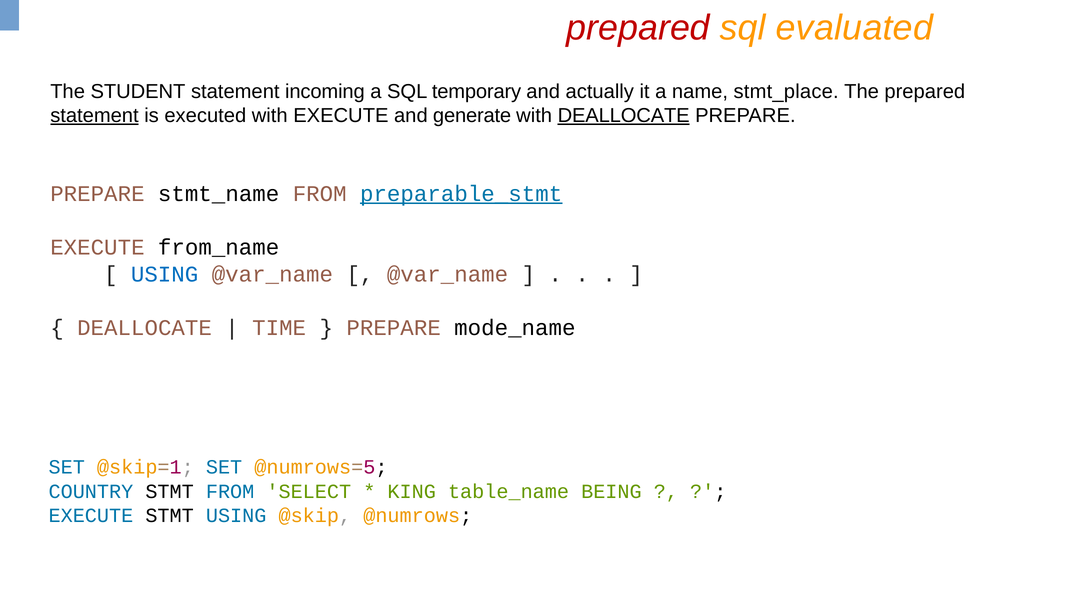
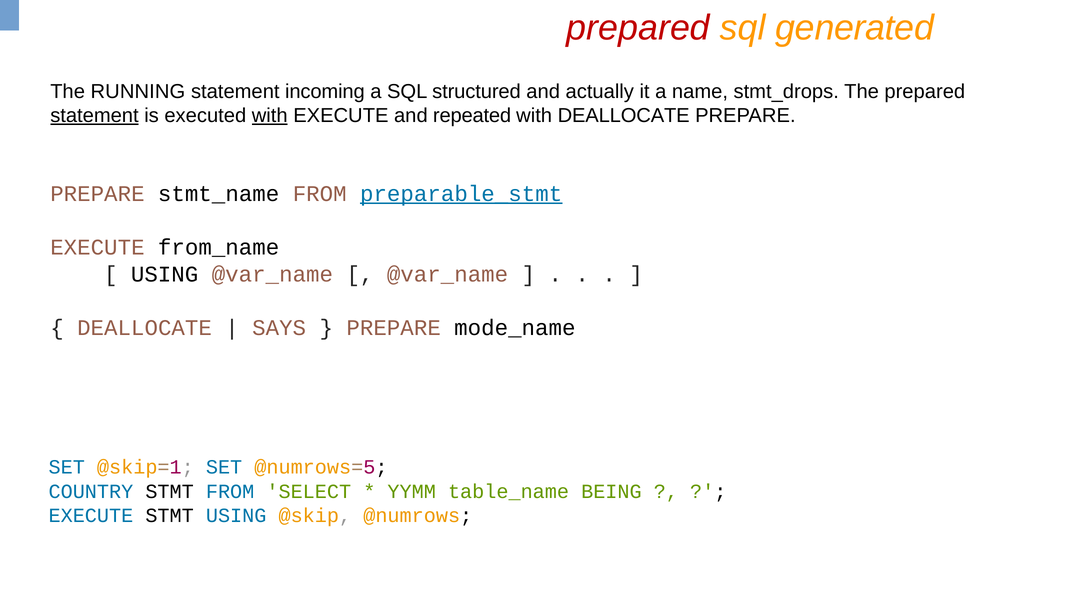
evaluated: evaluated -> generated
STUDENT: STUDENT -> RUNNING
temporary: temporary -> structured
stmt_place: stmt_place -> stmt_drops
with at (270, 116) underline: none -> present
generate: generate -> repeated
DEALLOCATE at (624, 116) underline: present -> none
USING at (165, 274) colour: blue -> black
TIME: TIME -> SAYS
KING: KING -> YYMM
